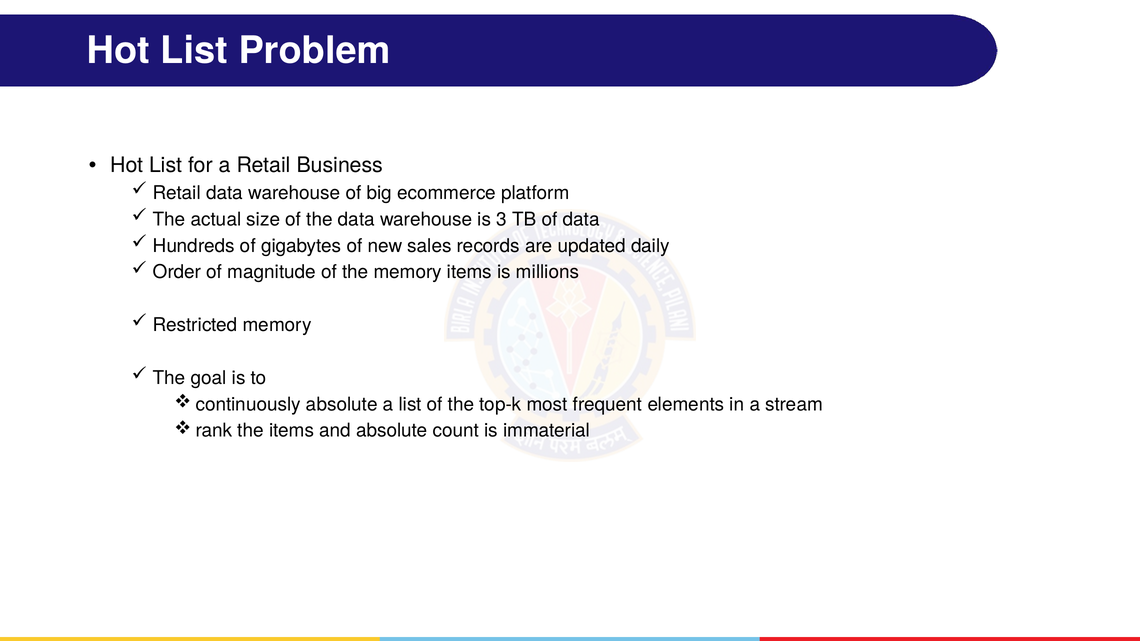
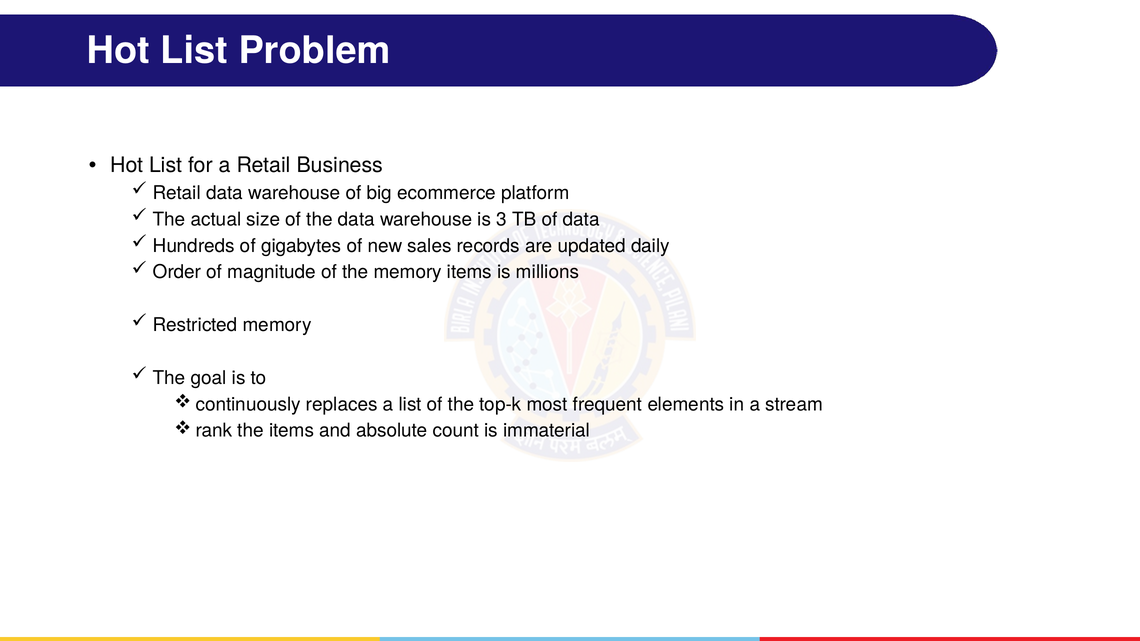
absolute at (342, 404): absolute -> replaces
